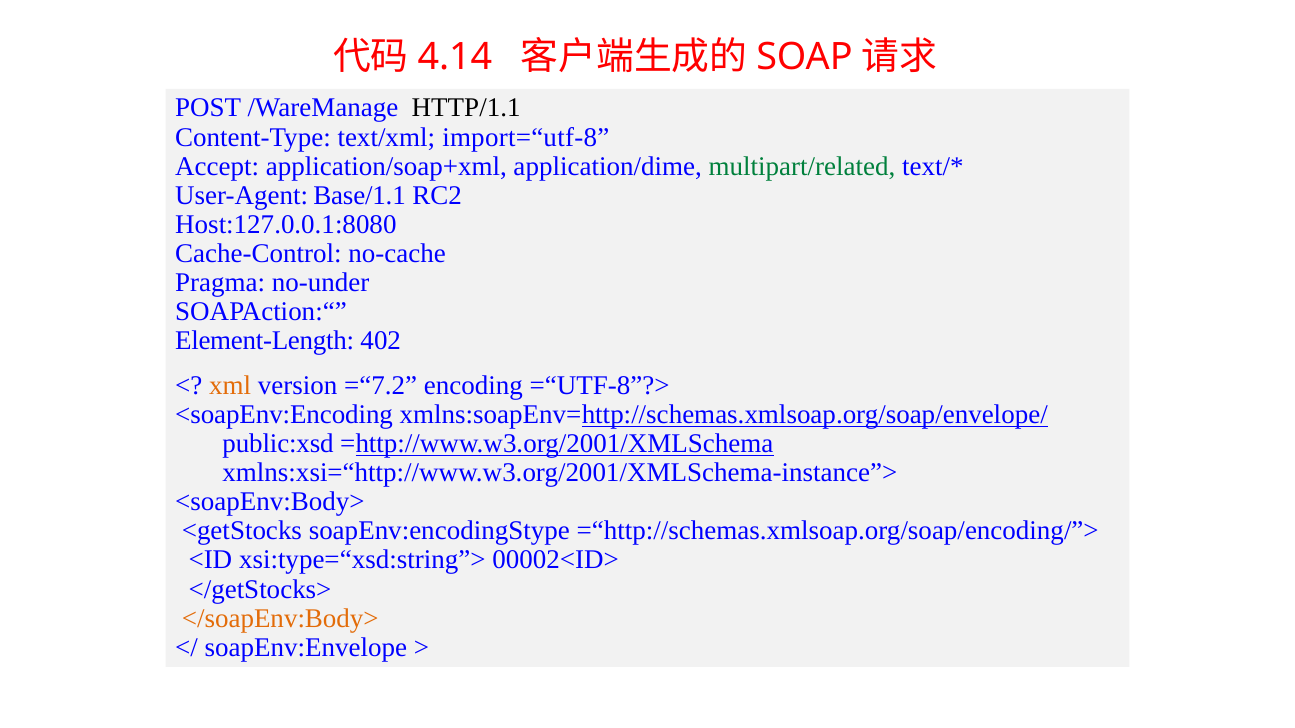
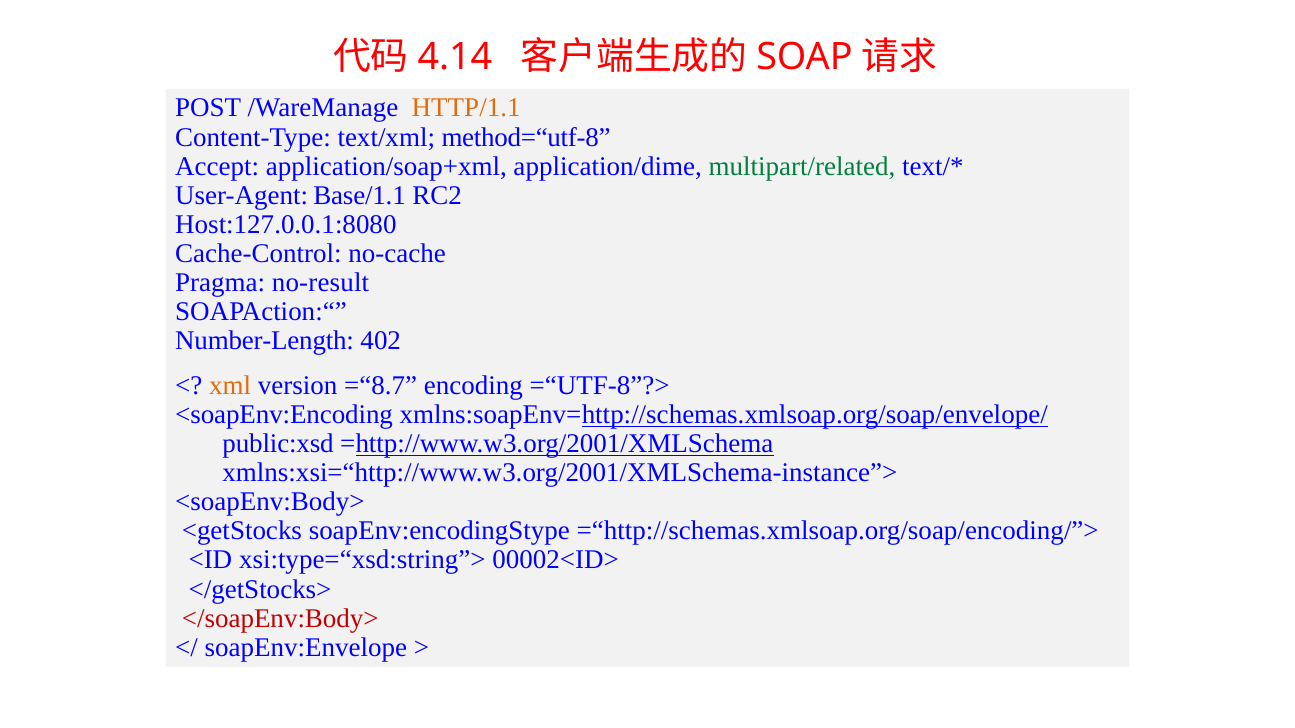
HTTP/1.1 colour: black -> orange
import=“utf-8: import=“utf-8 -> method=“utf-8
no-under: no-under -> no-result
Element-Length: Element-Length -> Number-Length
=“7.2: =“7.2 -> =“8.7
</soapEnv:Body> colour: orange -> red
